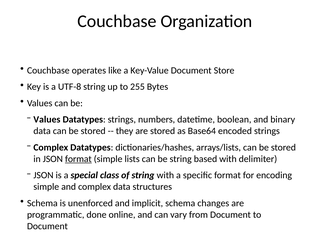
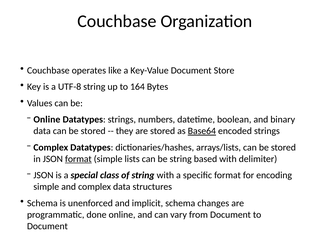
255: 255 -> 164
Values at (47, 120): Values -> Online
Base64 underline: none -> present
